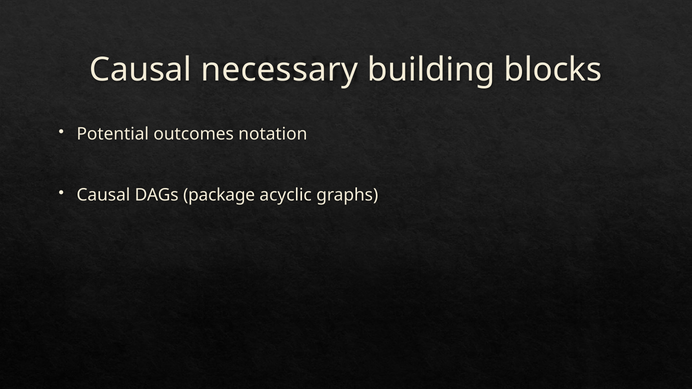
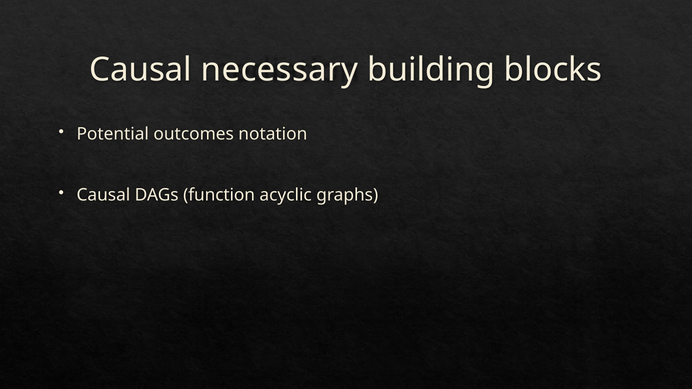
package: package -> function
